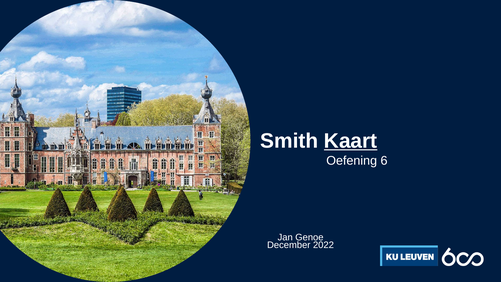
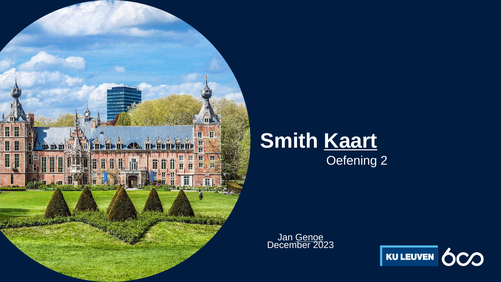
6: 6 -> 2
Genoe underline: none -> present
2022: 2022 -> 2023
